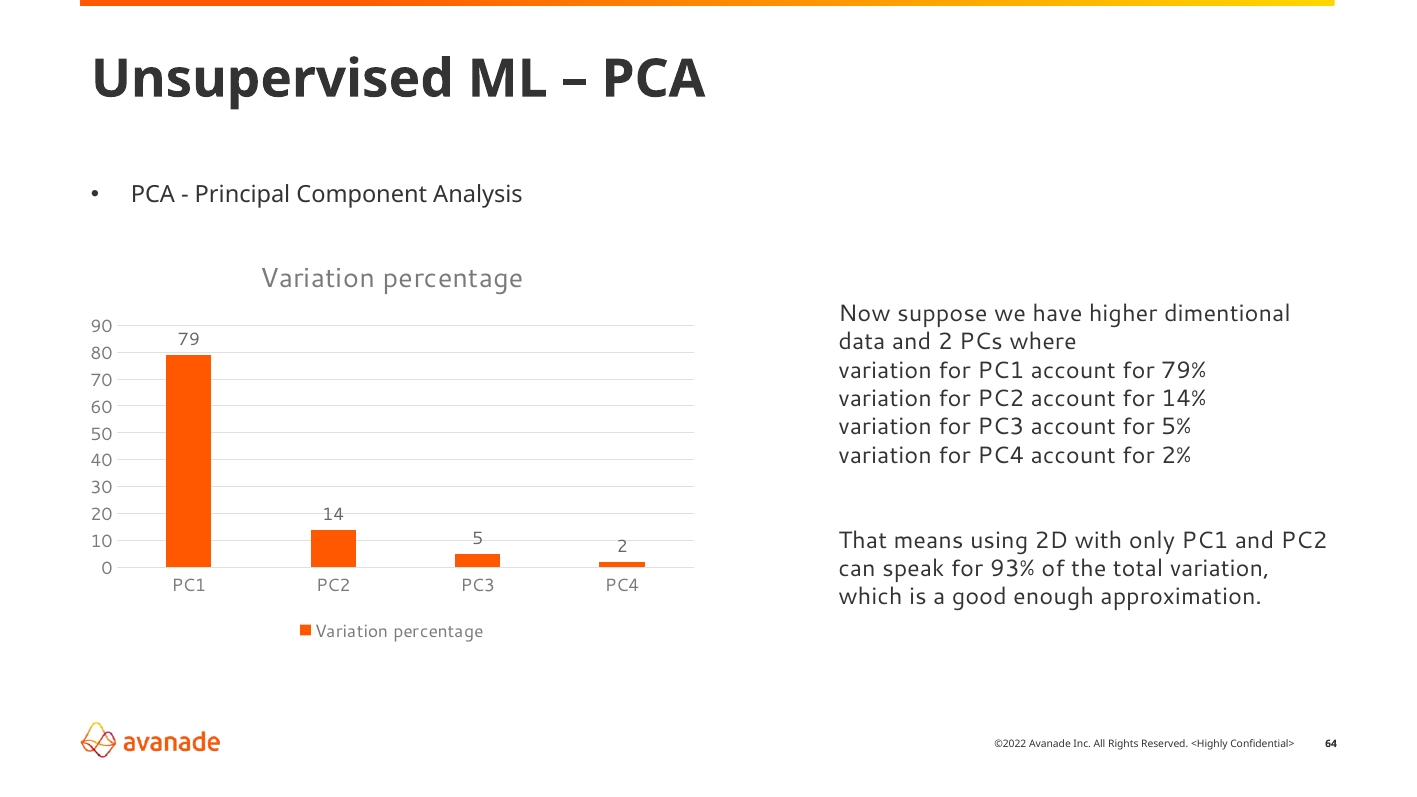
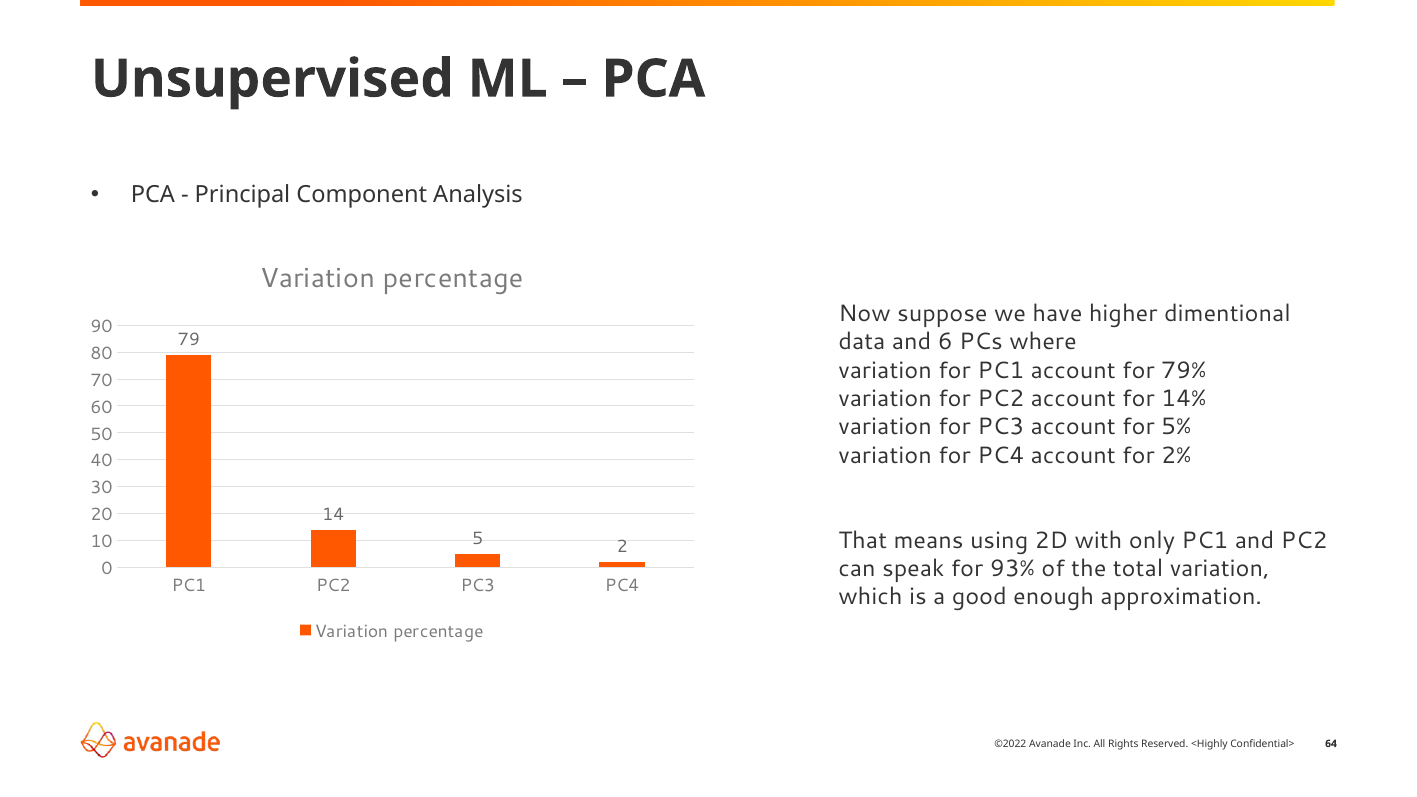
and 2: 2 -> 6
